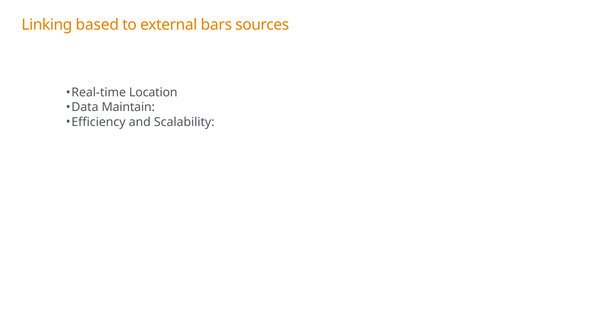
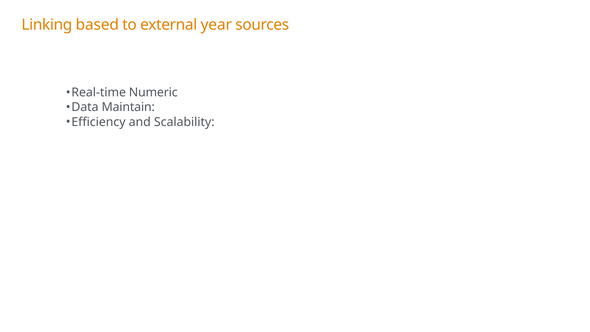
bars: bars -> year
Location: Location -> Numeric
